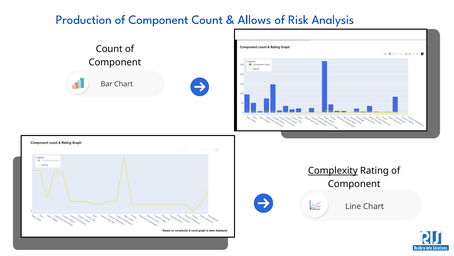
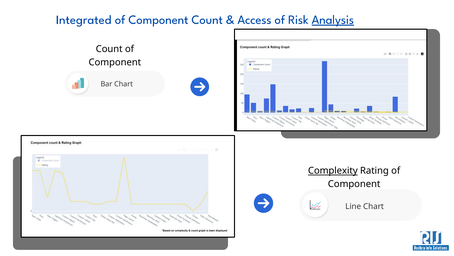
Production: Production -> Integrated
Allows: Allows -> Access
Analysis underline: none -> present
